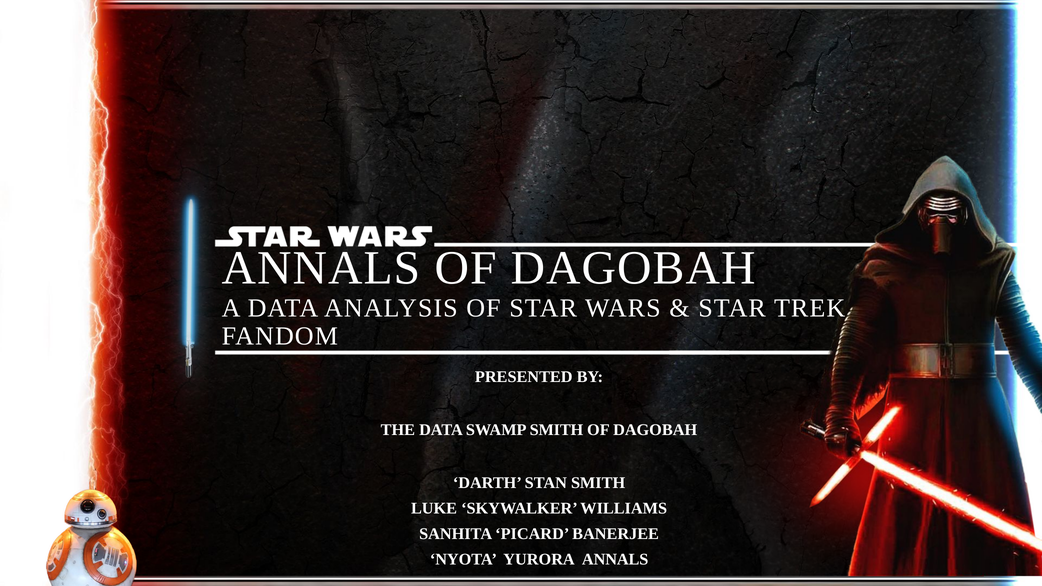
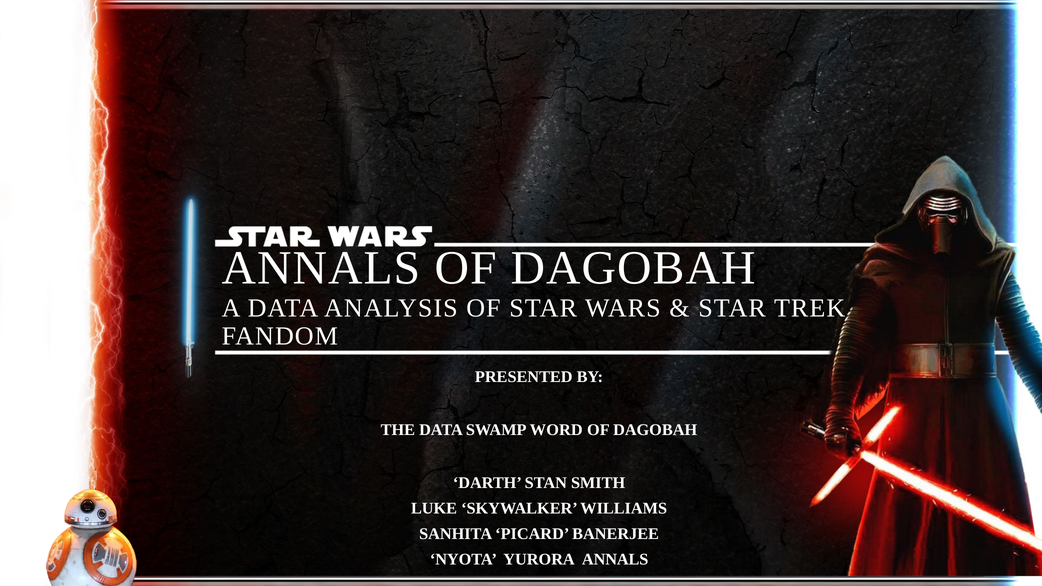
SWAMP SMITH: SMITH -> WORD
